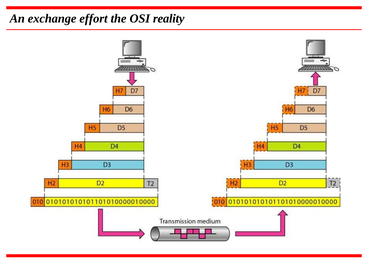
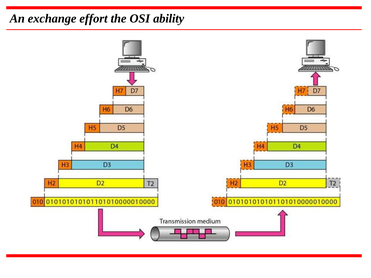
reality: reality -> ability
